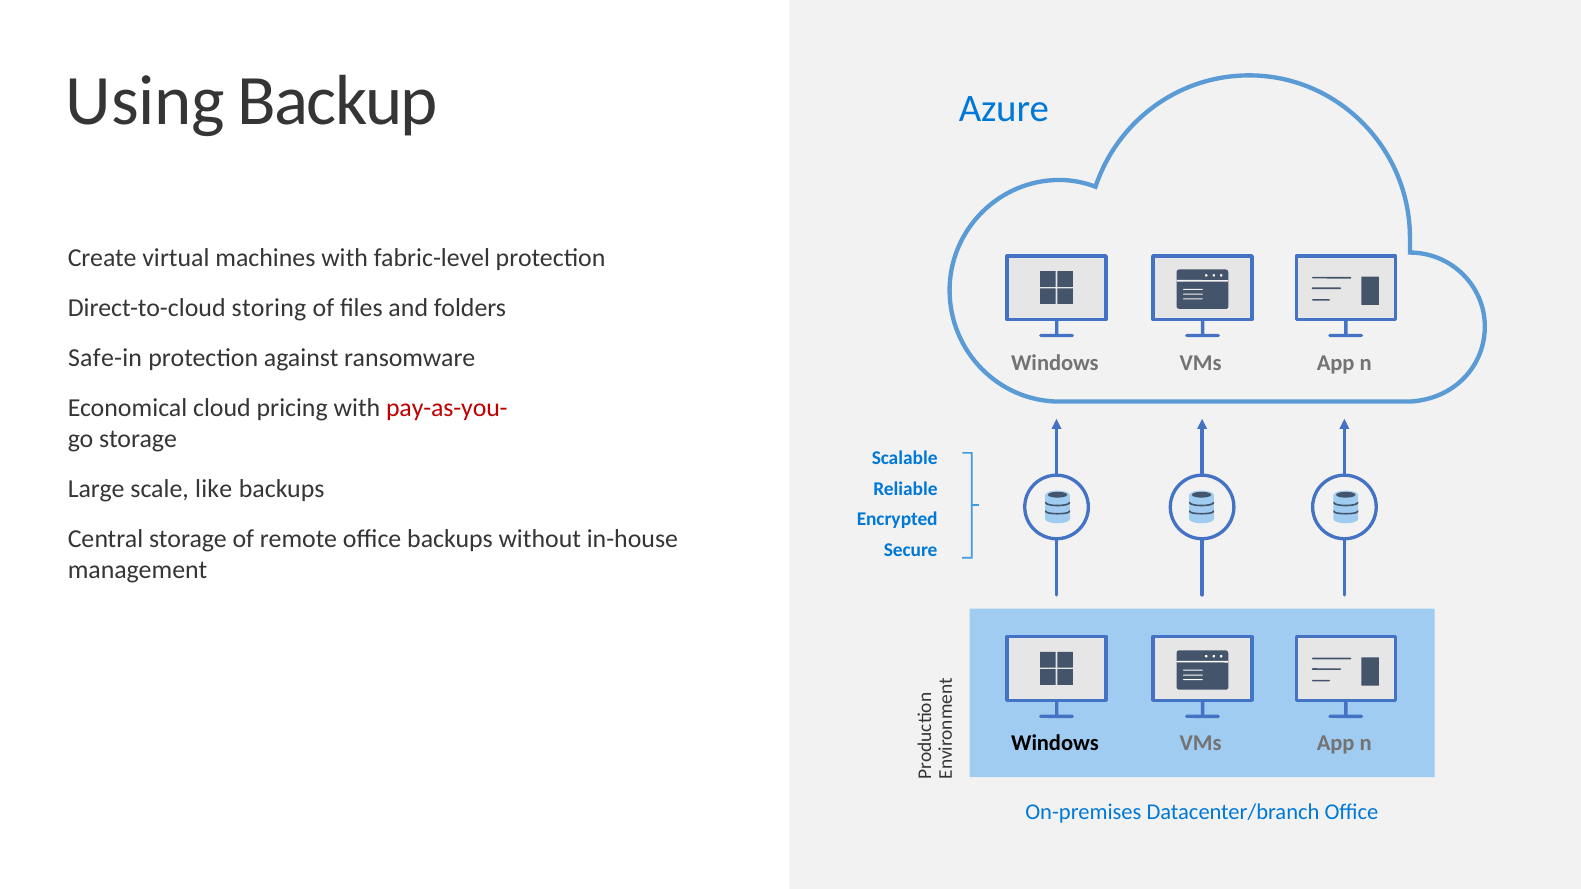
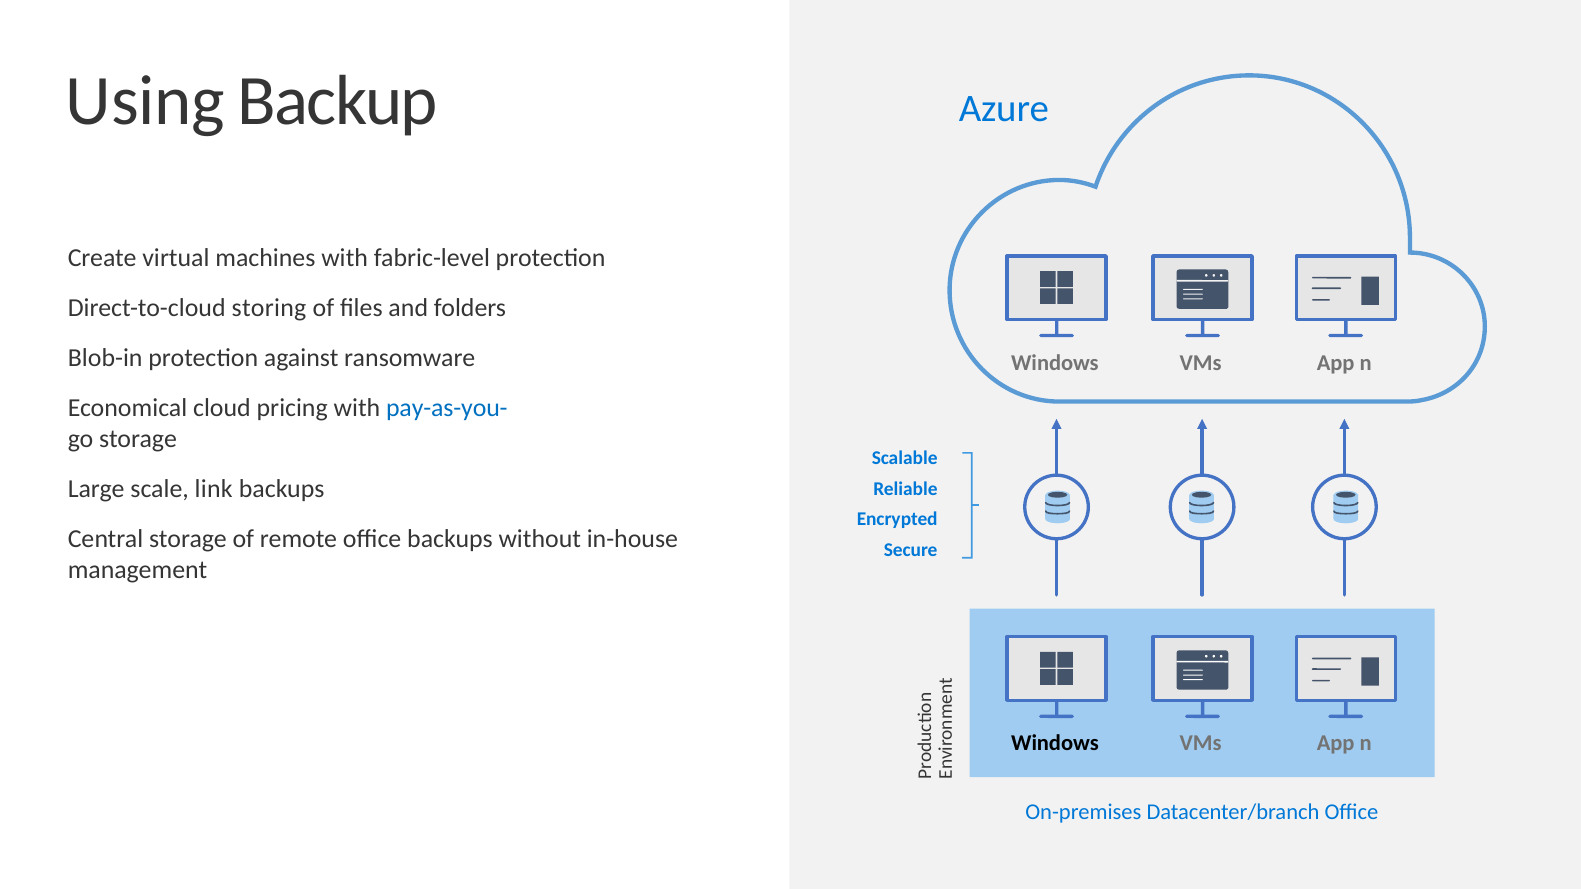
Safe-in: Safe-in -> Blob-in
pay-as-you- colour: red -> blue
like: like -> link
